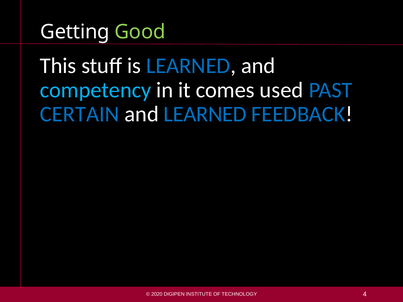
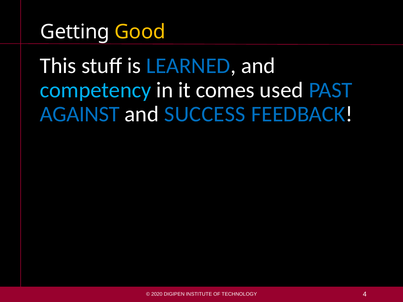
Good colour: light green -> yellow
CERTAIN: CERTAIN -> AGAINST
and LEARNED: LEARNED -> SUCCESS
